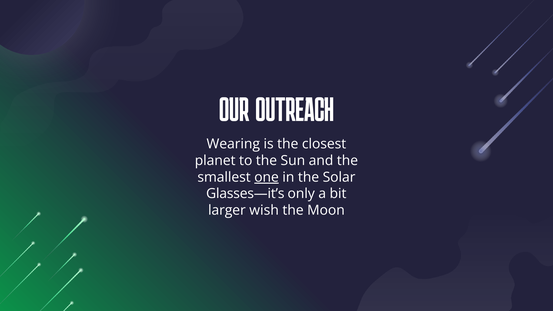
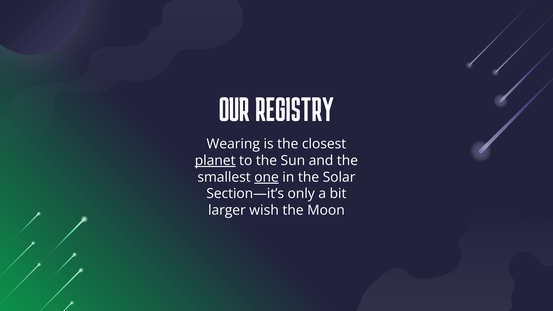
OUTREACH: OUTREACH -> REGISTRY
planet underline: none -> present
Glasses—it’s: Glasses—it’s -> Section—it’s
